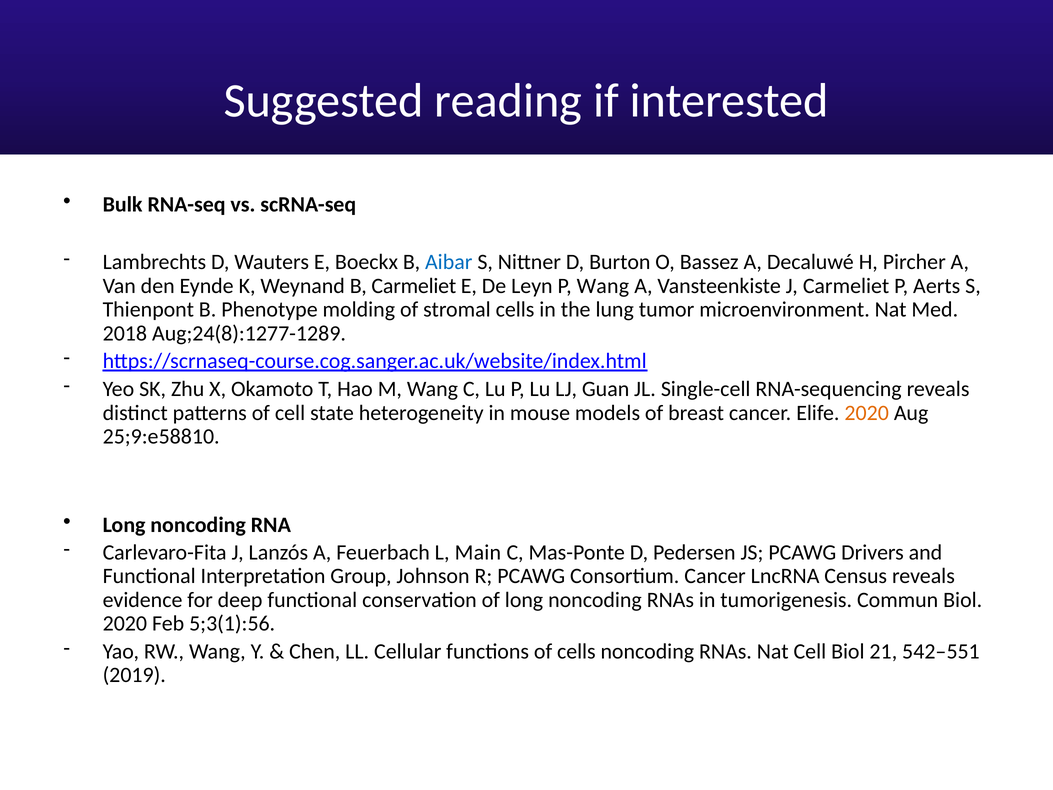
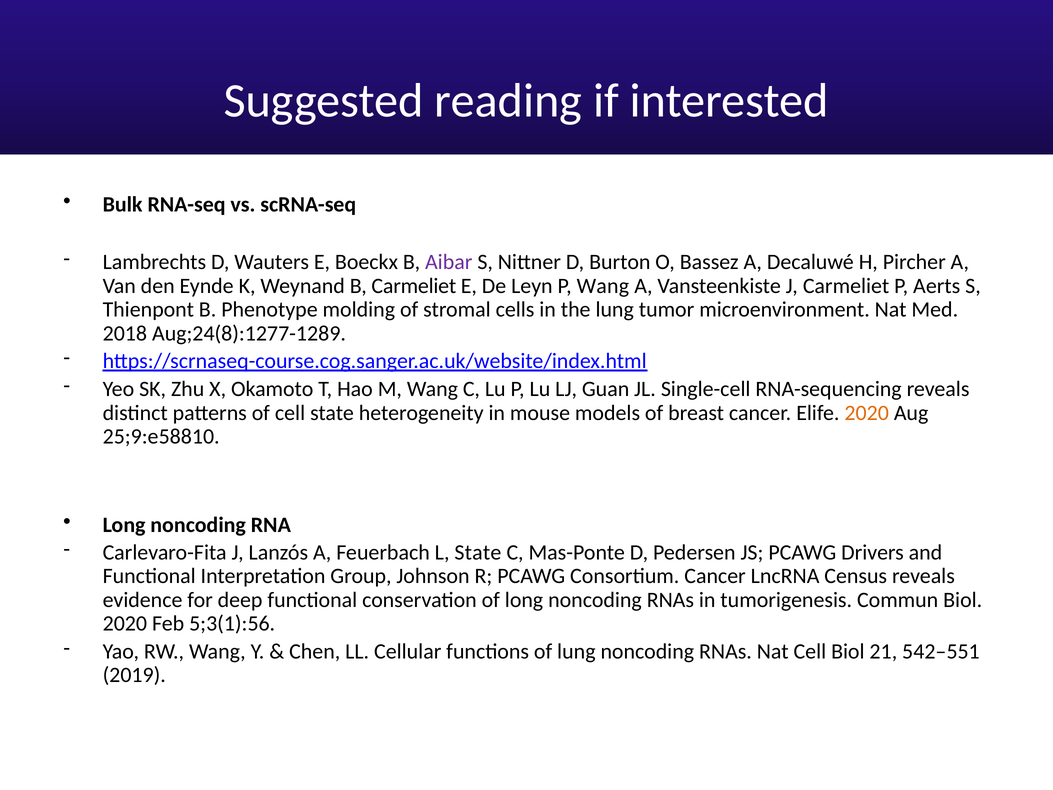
Aibar colour: blue -> purple
L Main: Main -> State
of cells: cells -> lung
